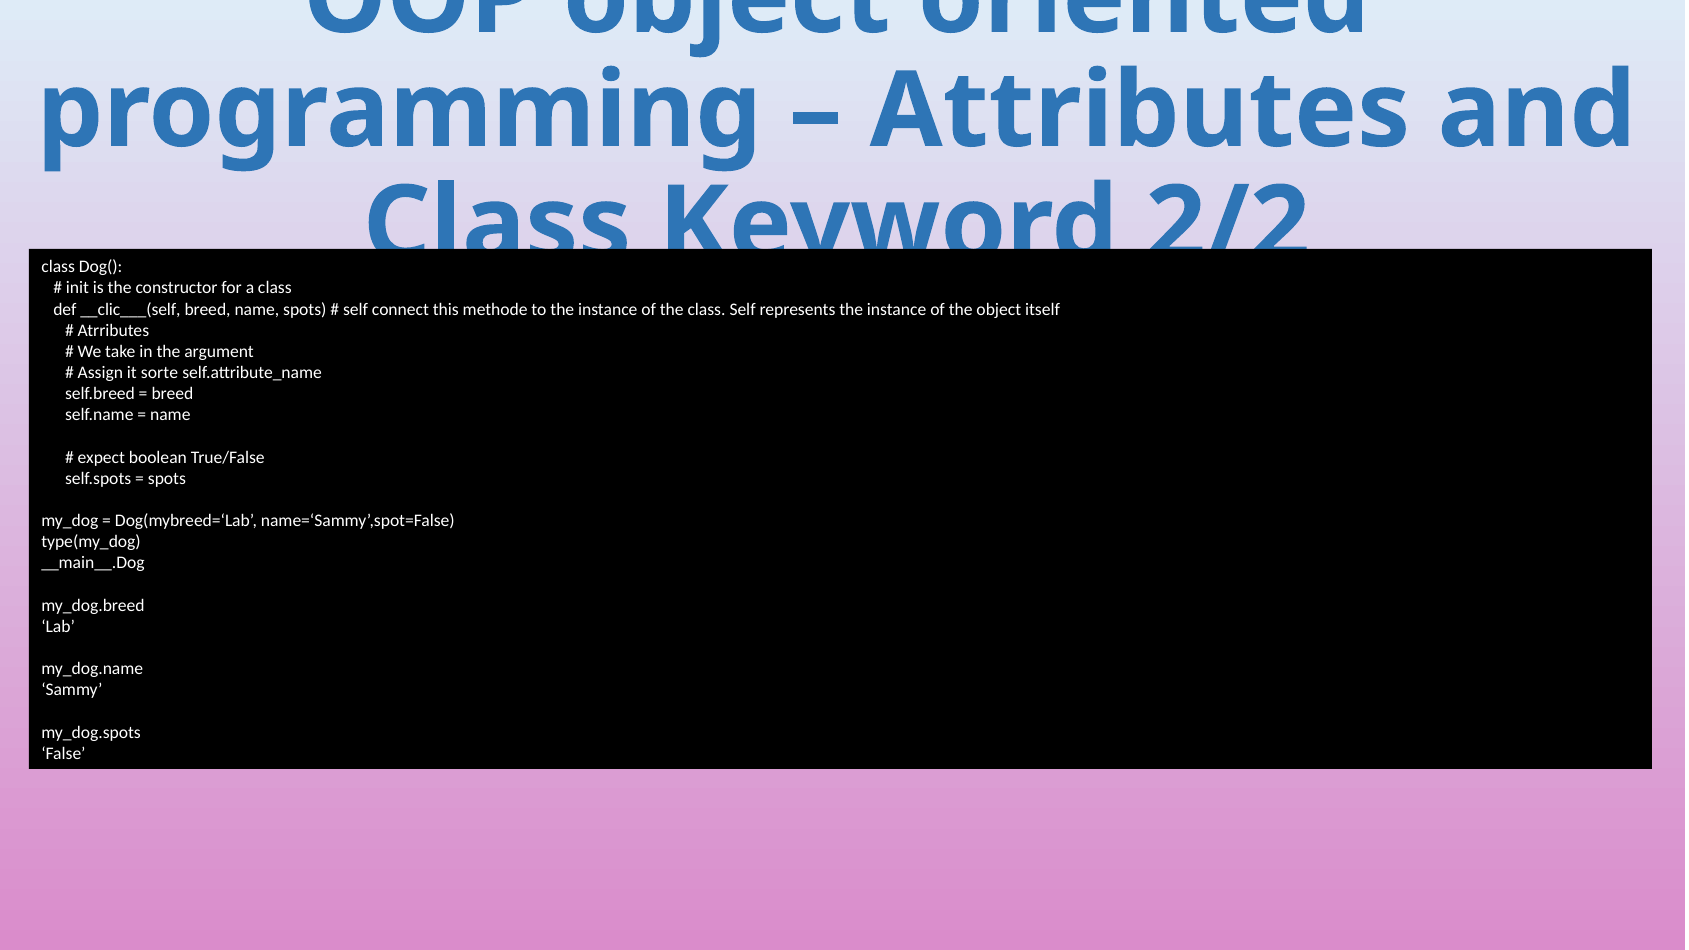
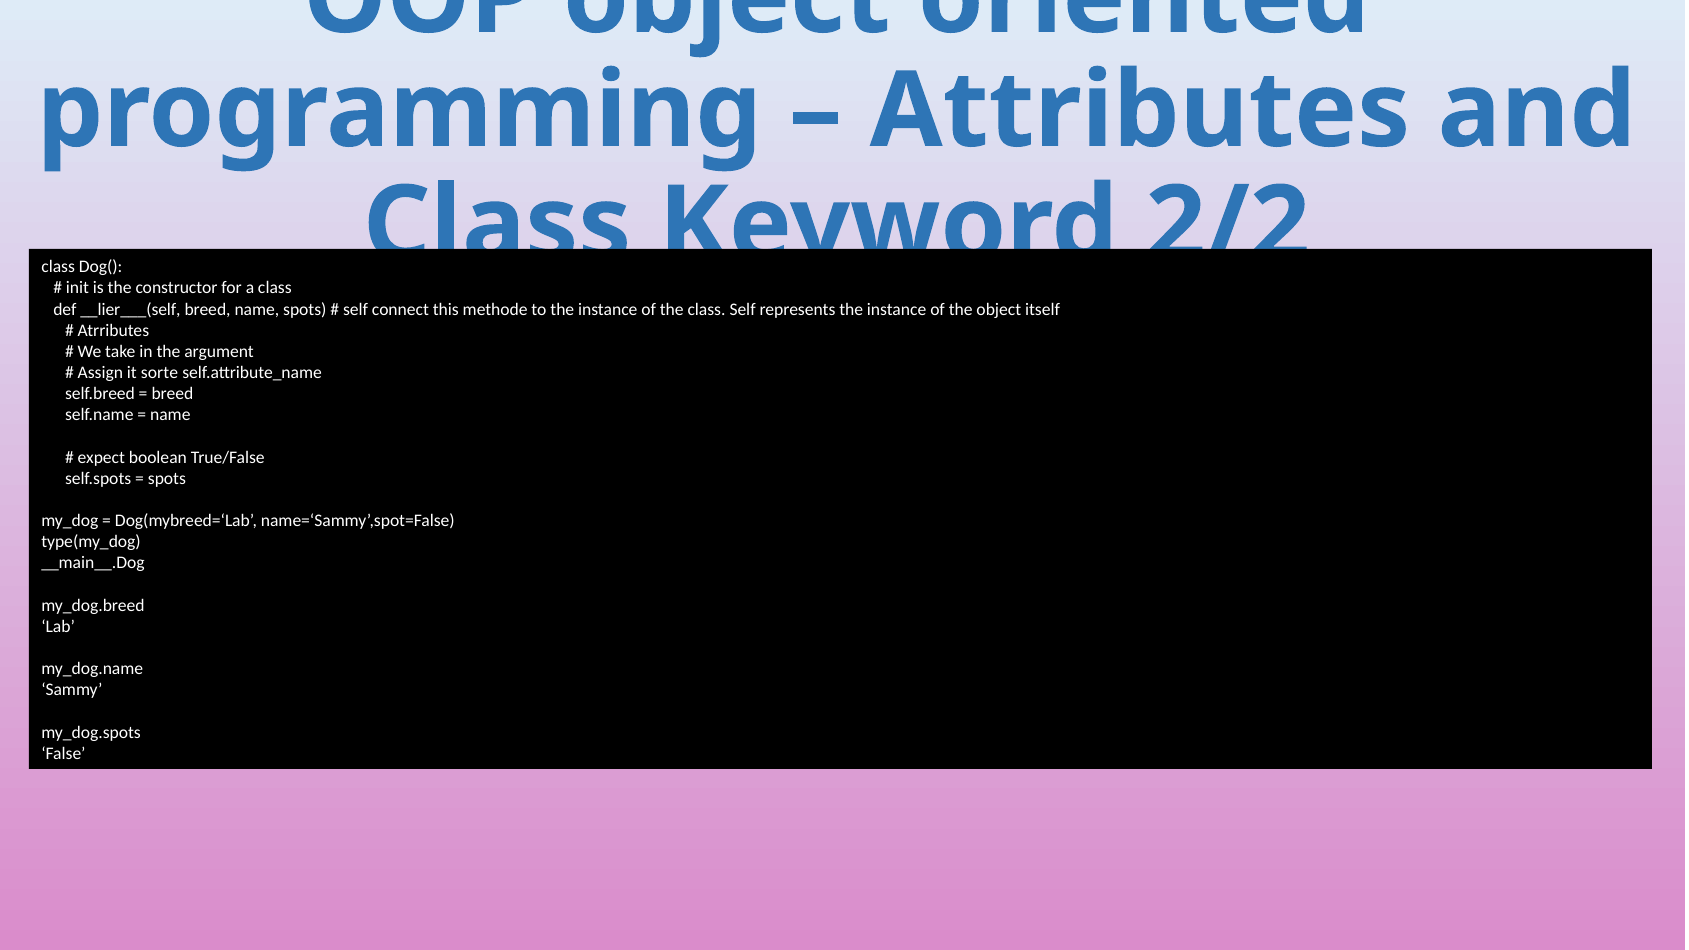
__clic___(self: __clic___(self -> __lier___(self
